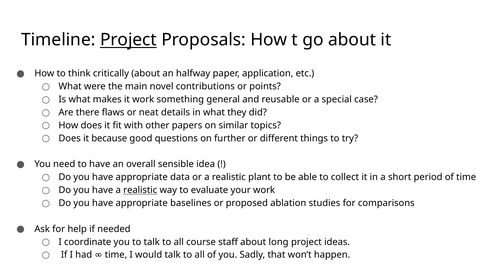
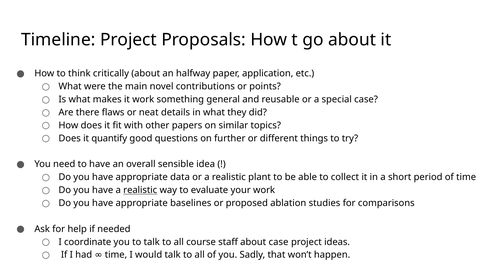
Project at (128, 40) underline: present -> none
because: because -> quantify
about long: long -> case
